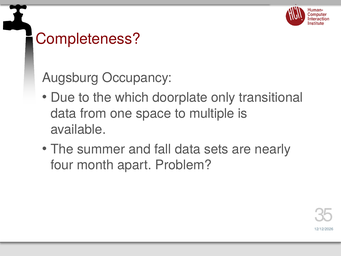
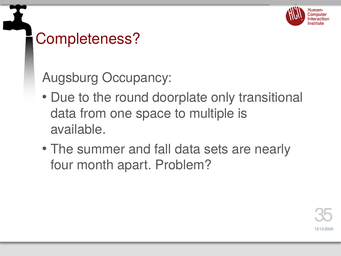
which: which -> round
